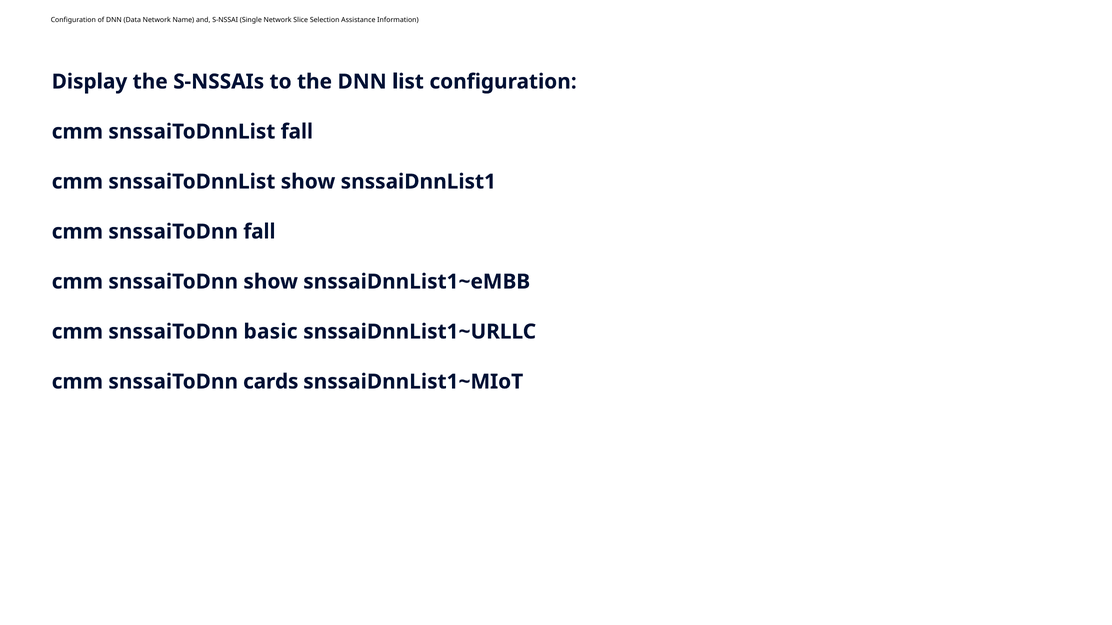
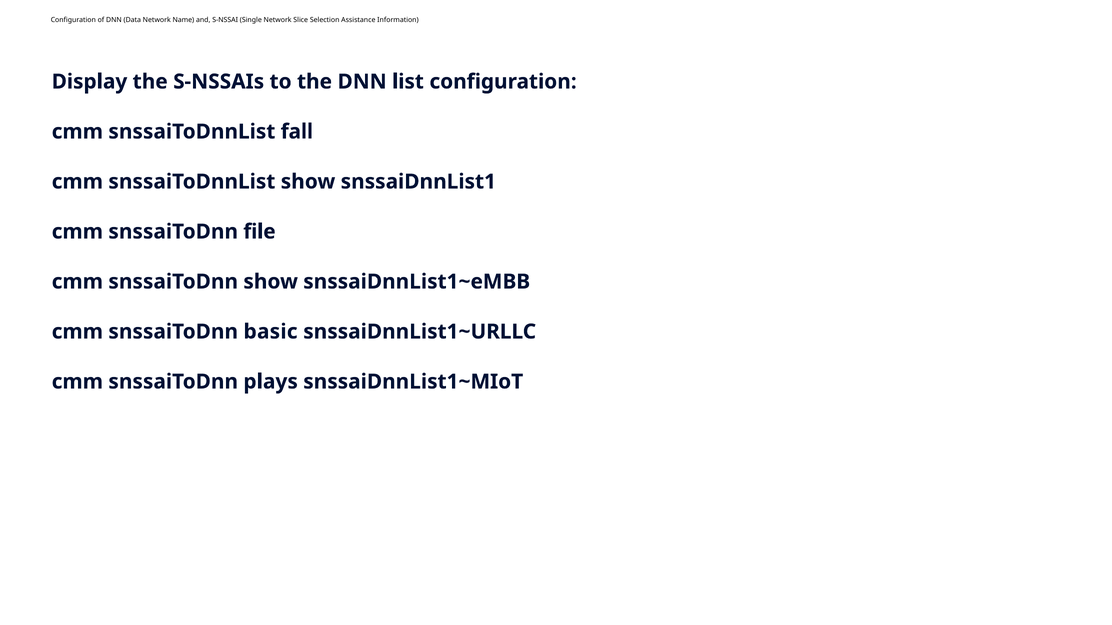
snssaiToDnn fall: fall -> file
cards: cards -> plays
